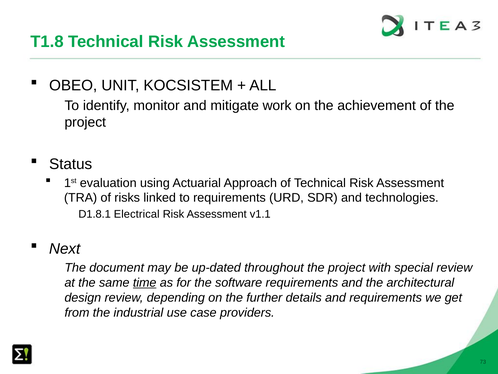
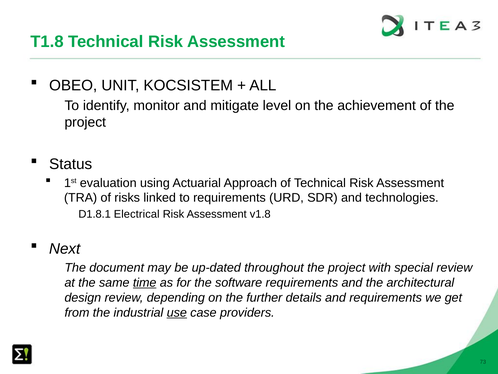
work: work -> level
v1.1: v1.1 -> v1.8
use underline: none -> present
